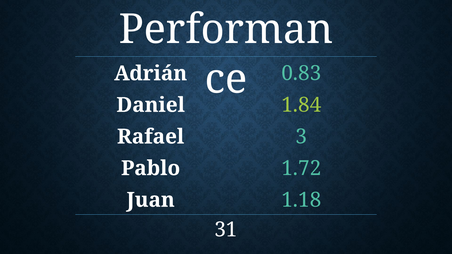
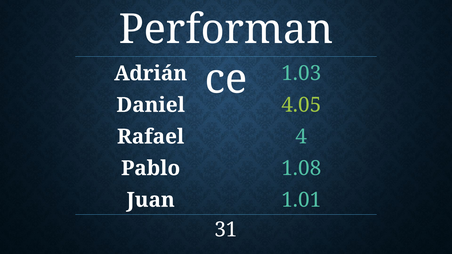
0.83: 0.83 -> 1.03
1.84: 1.84 -> 4.05
3: 3 -> 4
1.72: 1.72 -> 1.08
1.18: 1.18 -> 1.01
